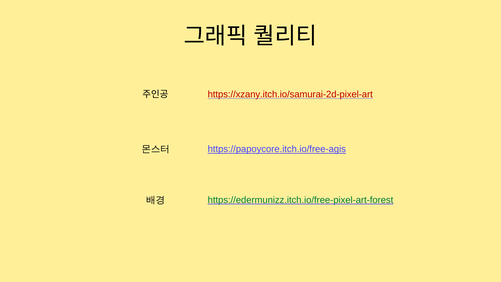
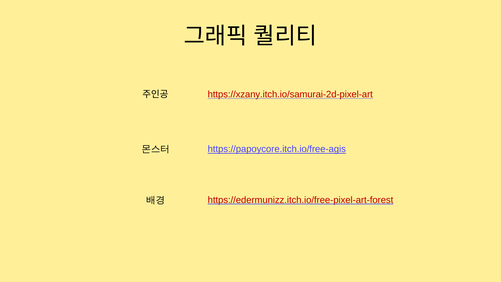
https://edermunizz.itch.io/free-pixel-art-forest colour: green -> red
